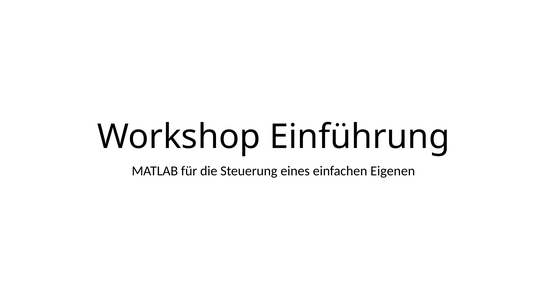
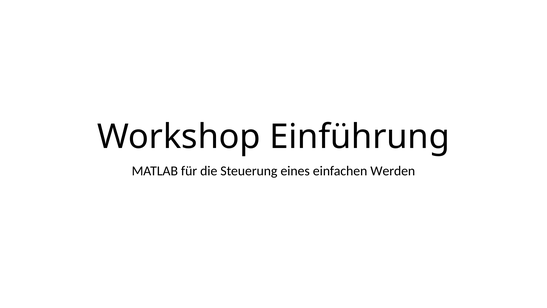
Eigenen: Eigenen -> Werden
